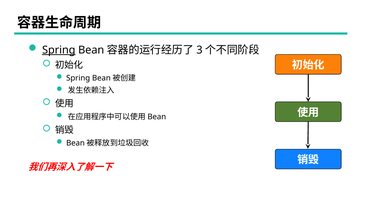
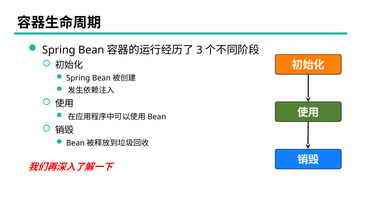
Spring at (59, 50) underline: present -> none
